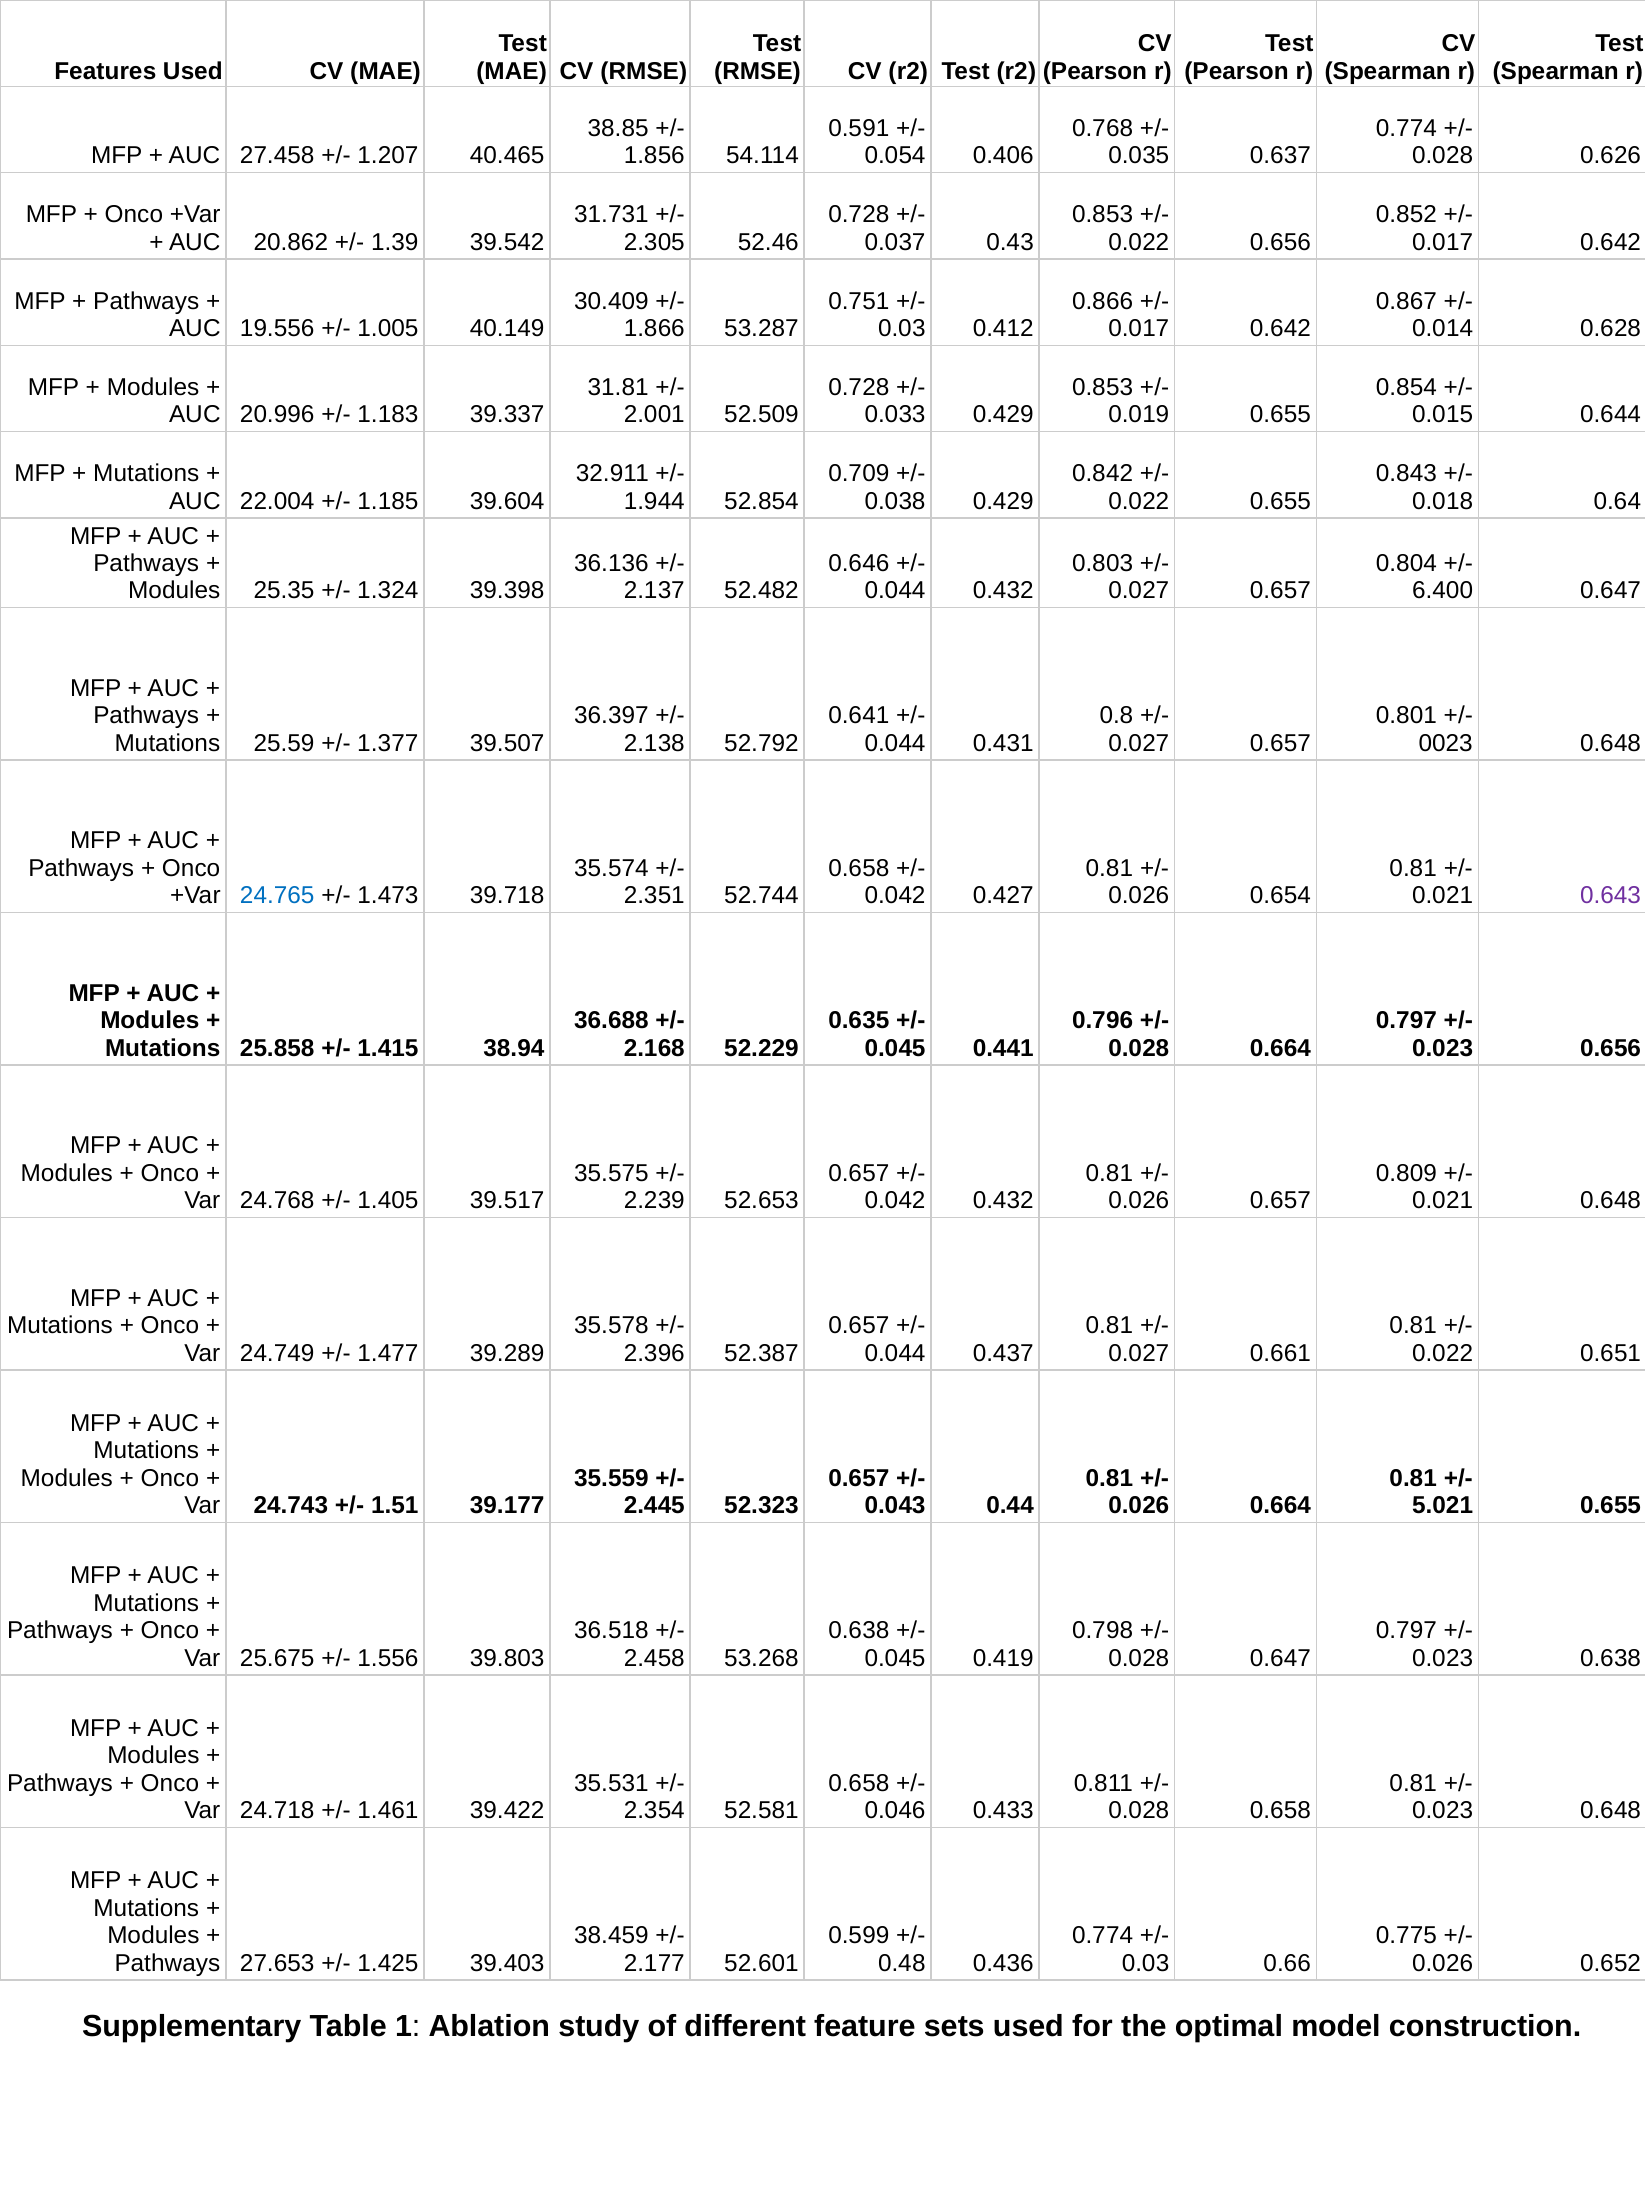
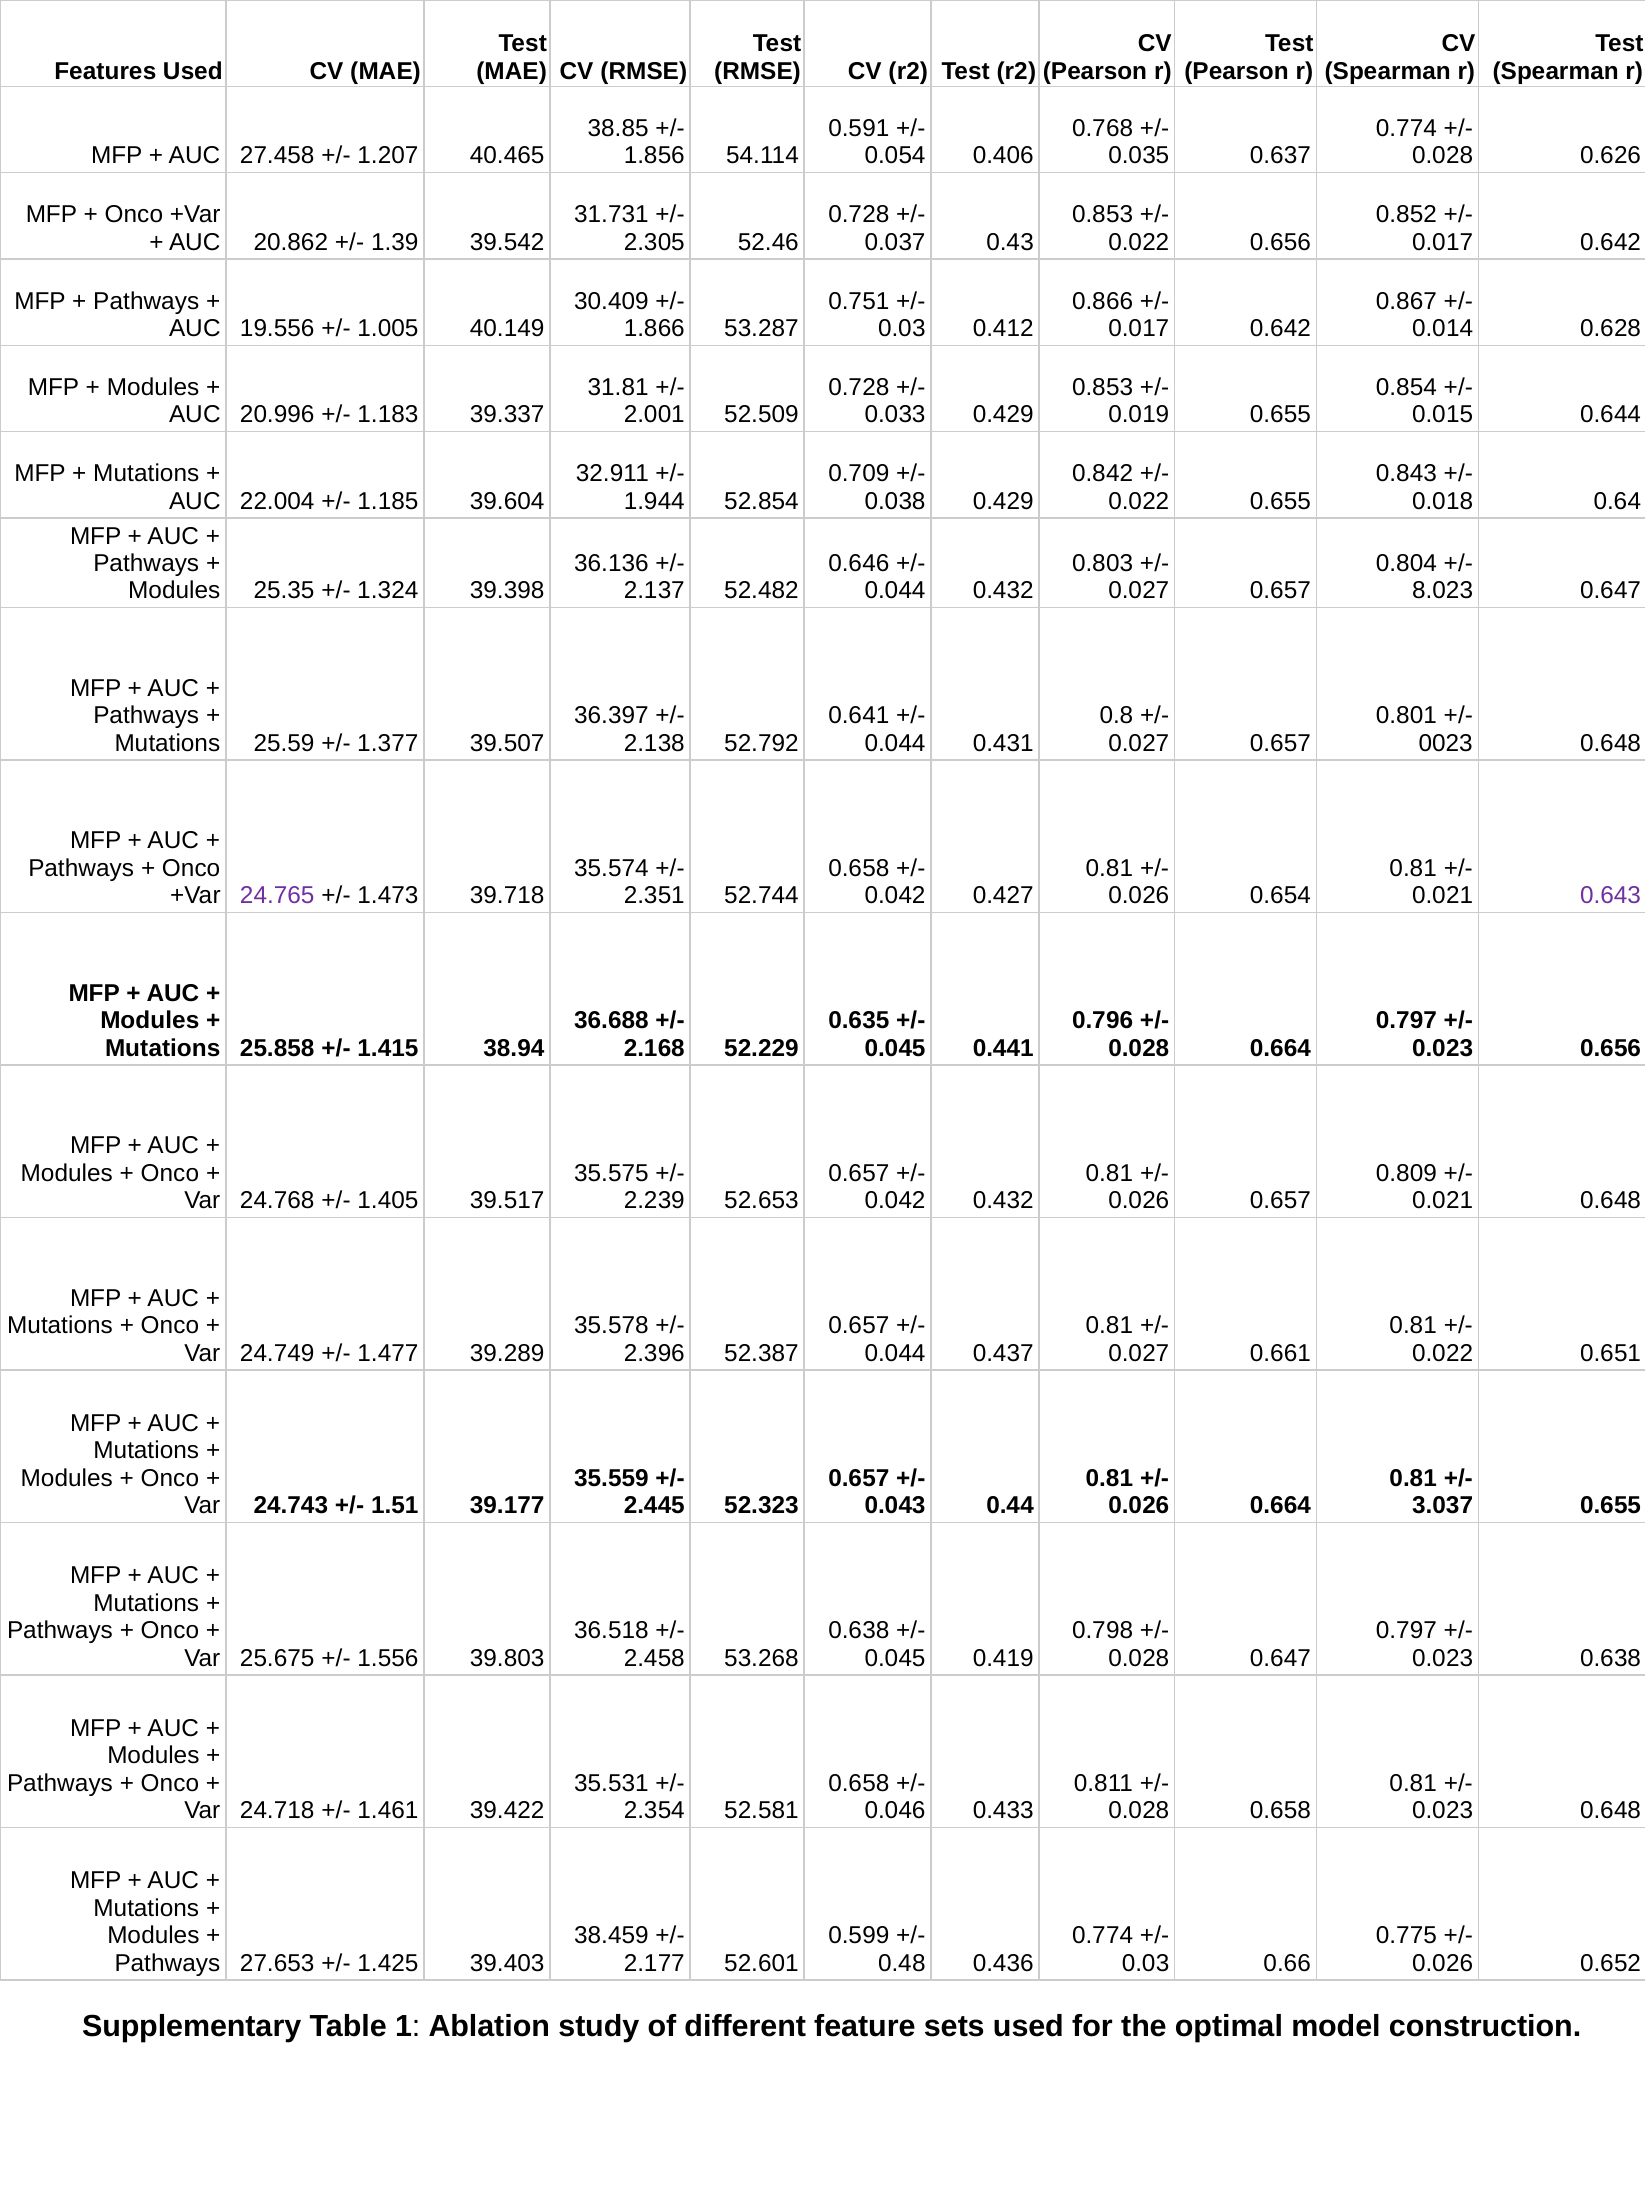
6.400: 6.400 -> 8.023
24.765 colour: blue -> purple
5.021: 5.021 -> 3.037
